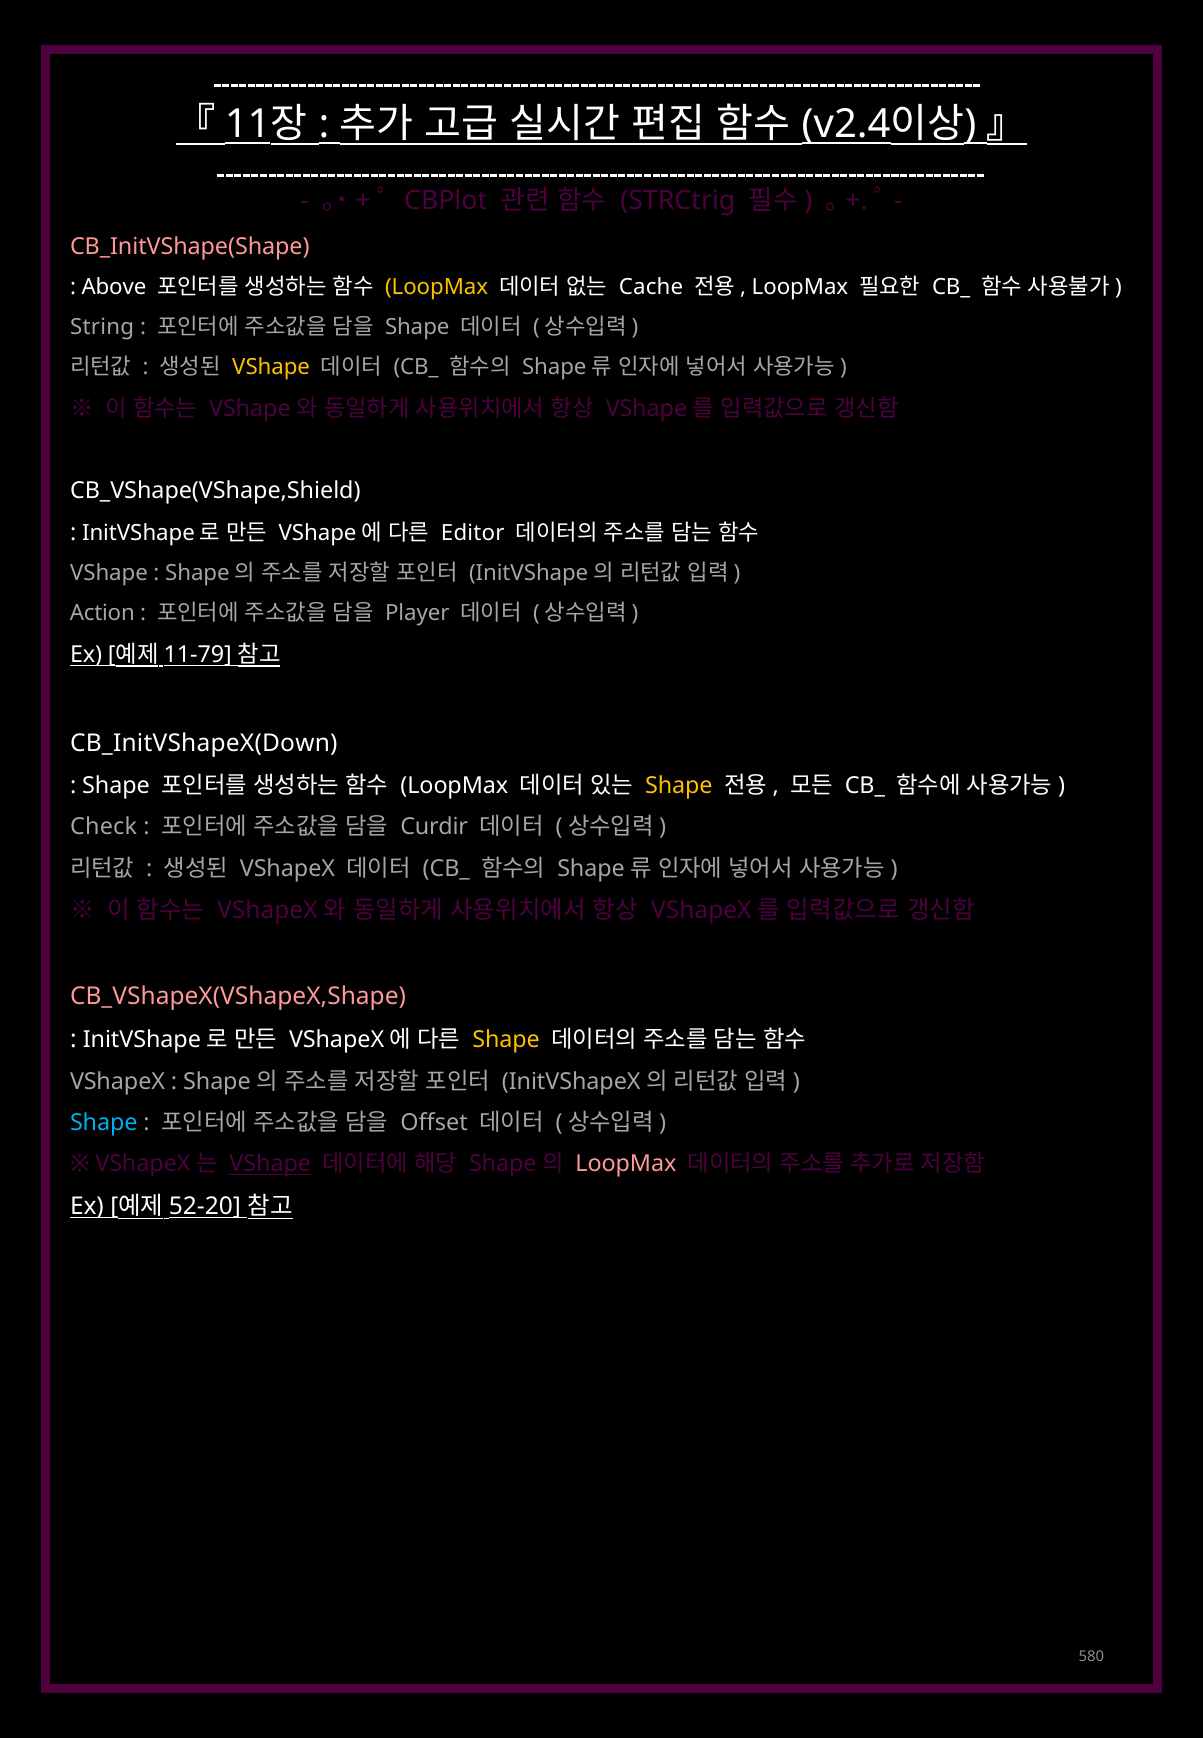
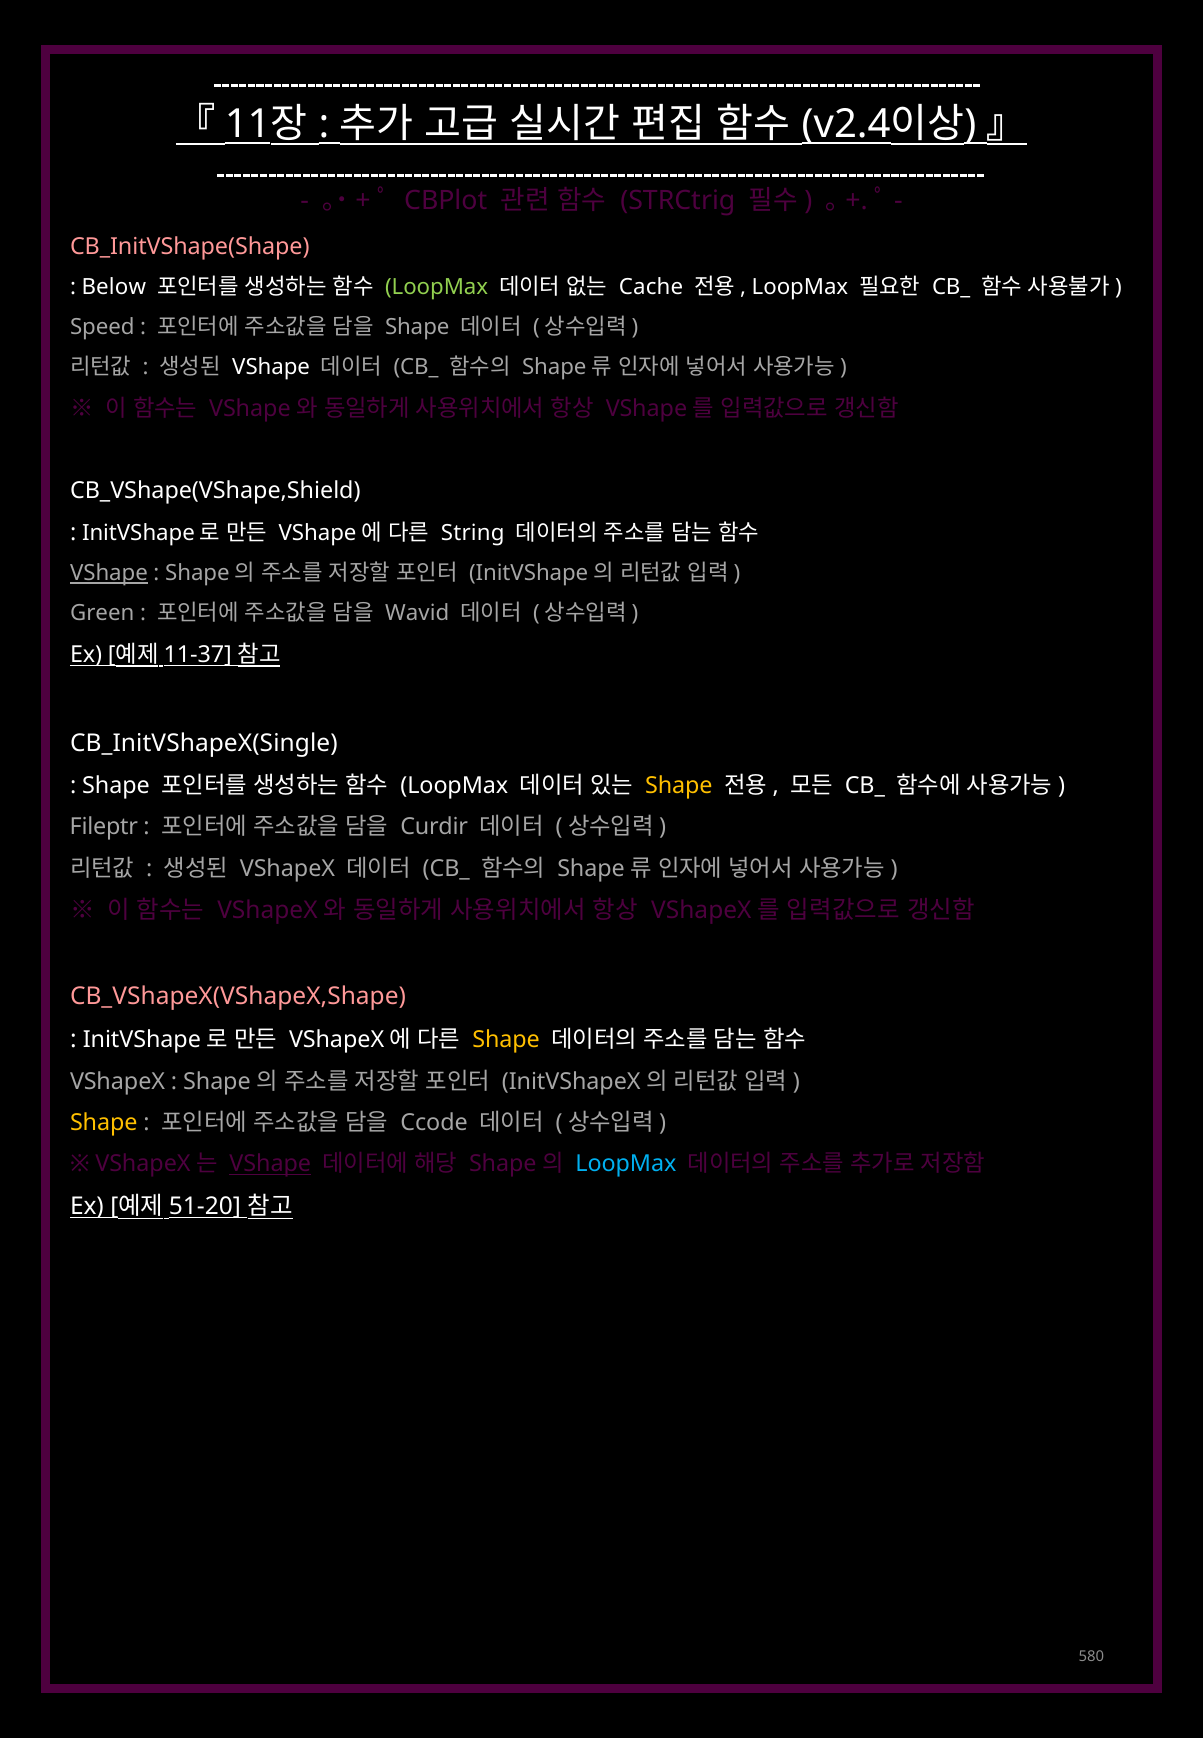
Above: Above -> Below
LoopMax at (437, 287) colour: yellow -> light green
String: String -> Speed
VShape at (271, 367) colour: yellow -> white
Editor: Editor -> String
VShape at (109, 573) underline: none -> present
Action: Action -> Green
Player: Player -> Wavid
11-79: 11-79 -> 11-37
CB_InitVShapeX(Down: CB_InitVShapeX(Down -> CB_InitVShapeX(Single
Check: Check -> Fileptr
Shape at (104, 1123) colour: light blue -> yellow
Offset: Offset -> Ccode
LoopMax at (626, 1164) colour: pink -> light blue
52-20: 52-20 -> 51-20
